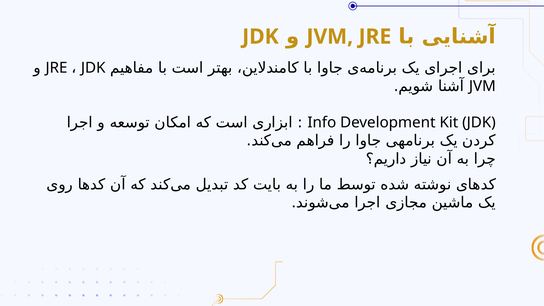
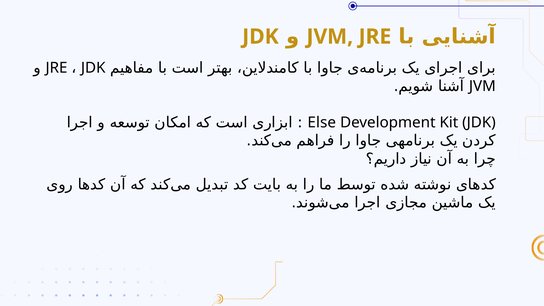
Info: Info -> Else
